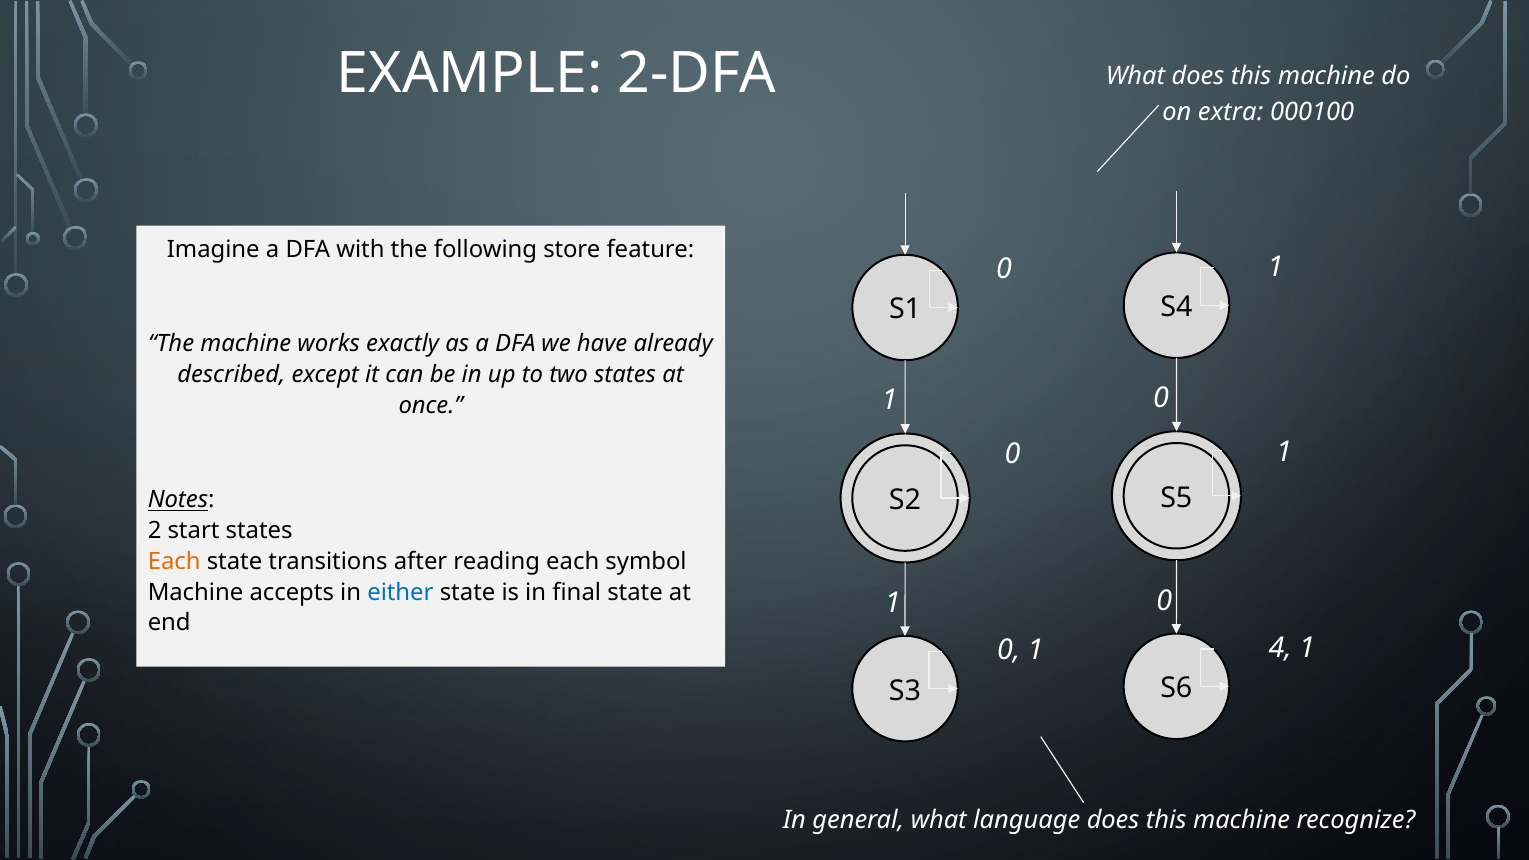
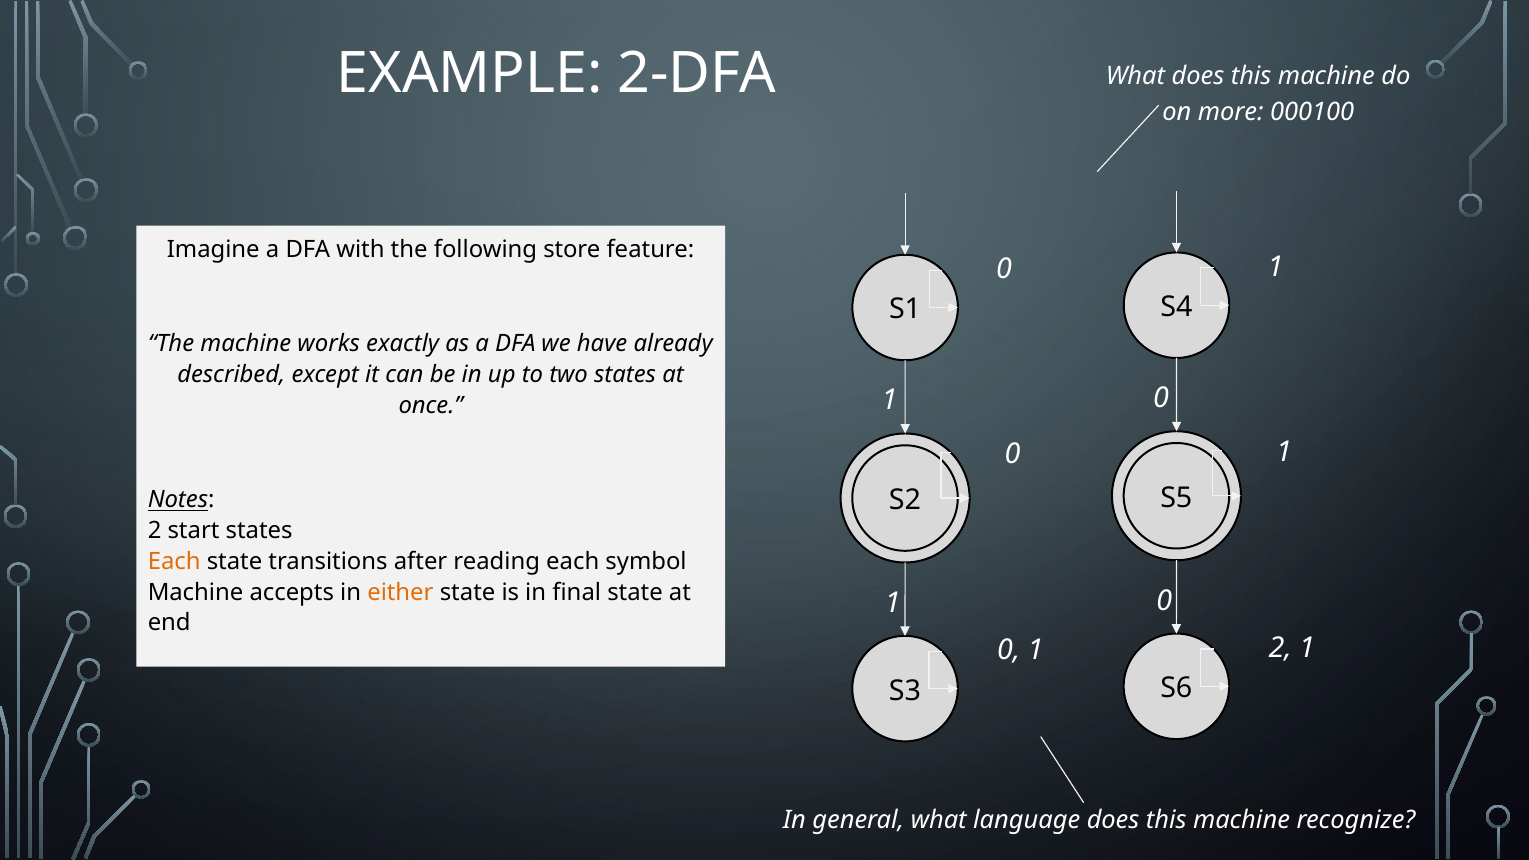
extra: extra -> more
either colour: blue -> orange
4 at (1280, 648): 4 -> 2
